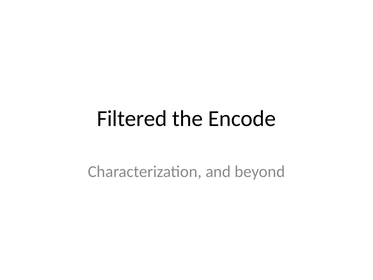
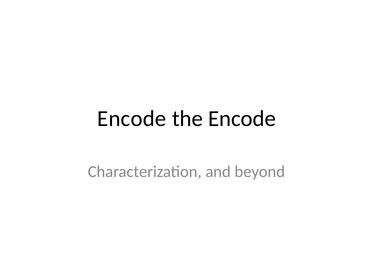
Filtered at (132, 118): Filtered -> Encode
